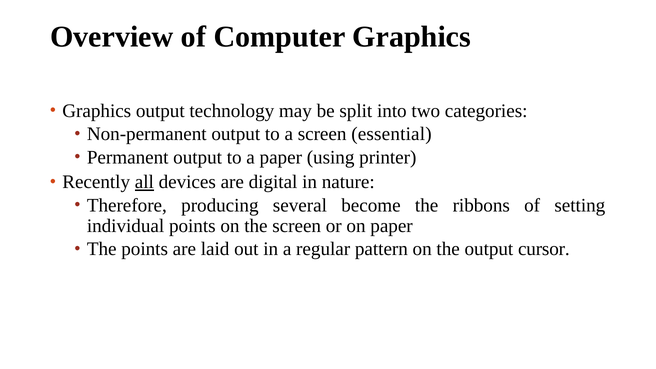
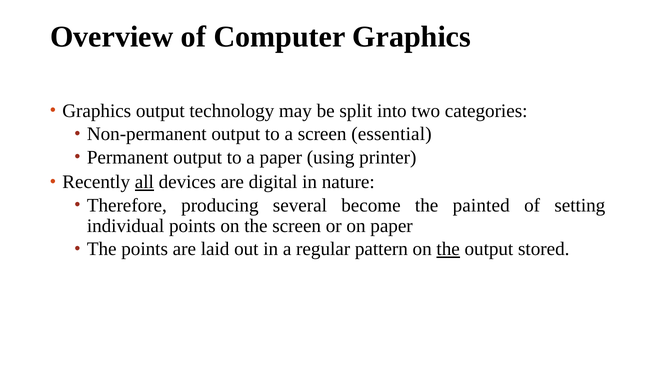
ribbons: ribbons -> painted
the at (448, 249) underline: none -> present
cursor: cursor -> stored
